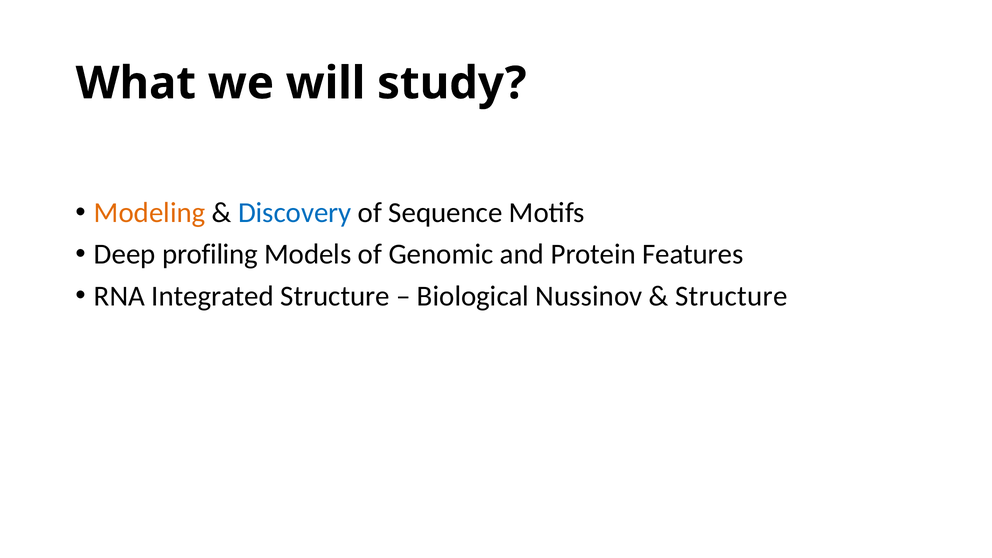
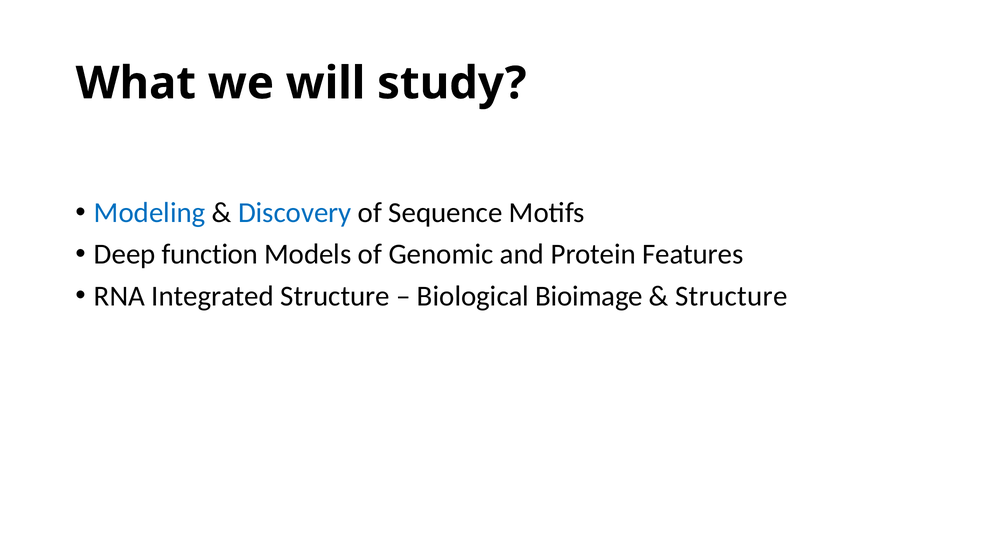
Modeling colour: orange -> blue
profiling: profiling -> function
Nussinov: Nussinov -> Bioimage
